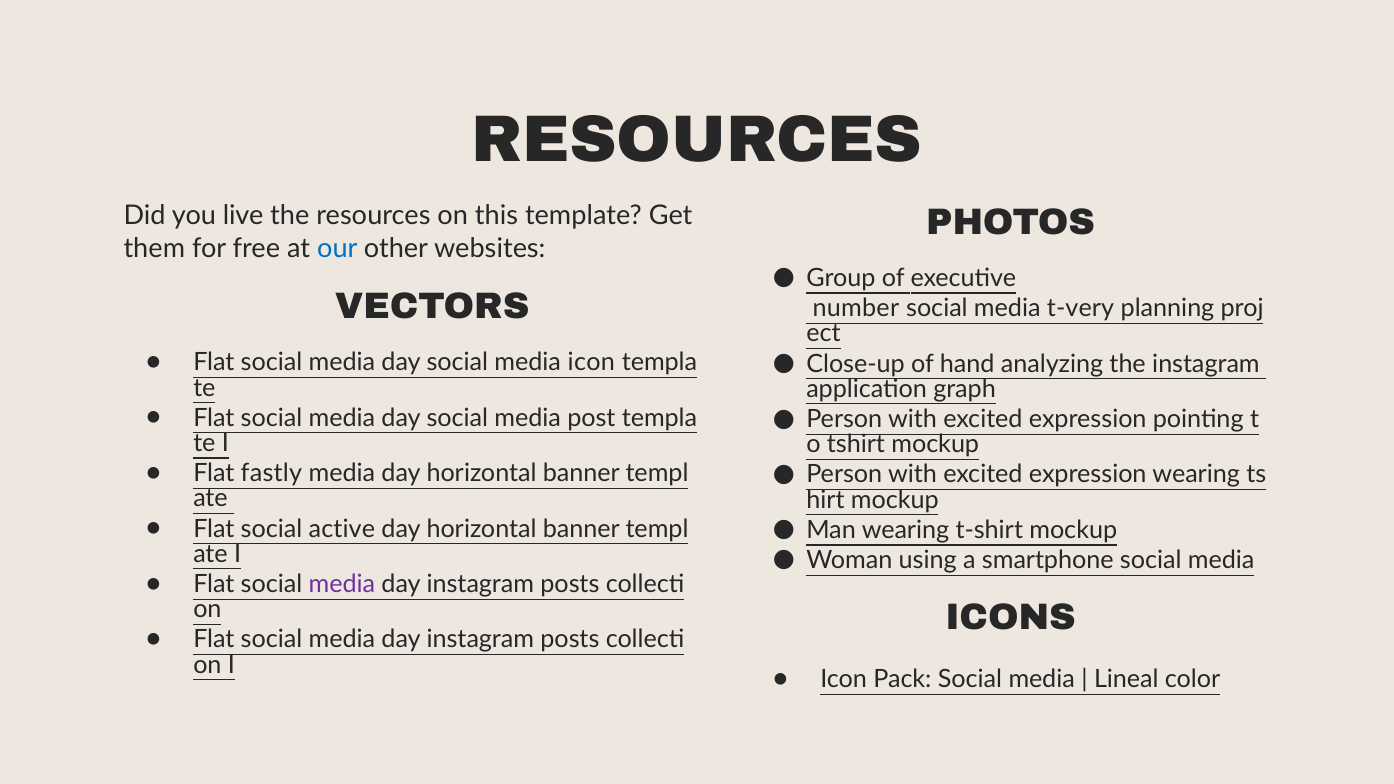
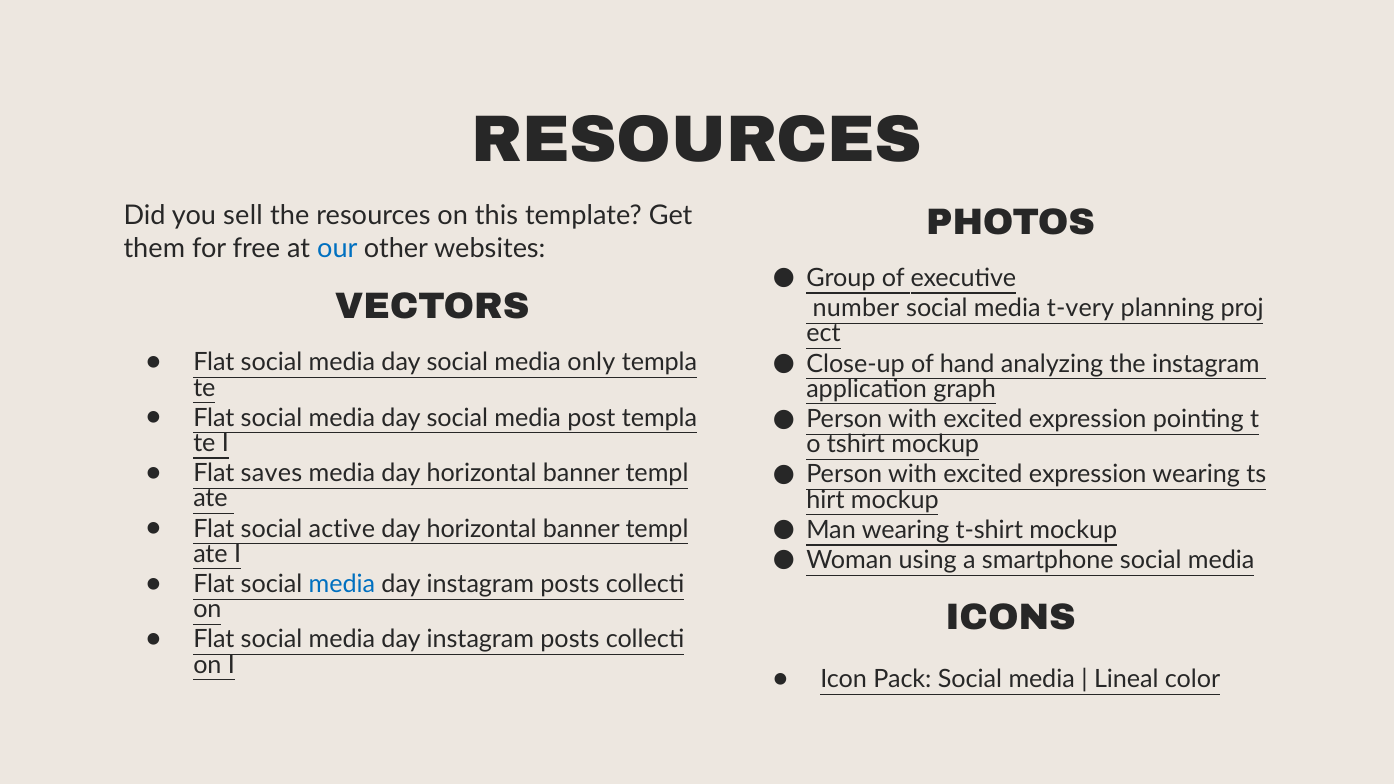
live: live -> sell
media icon: icon -> only
fastly: fastly -> saves
media at (342, 584) colour: purple -> blue
